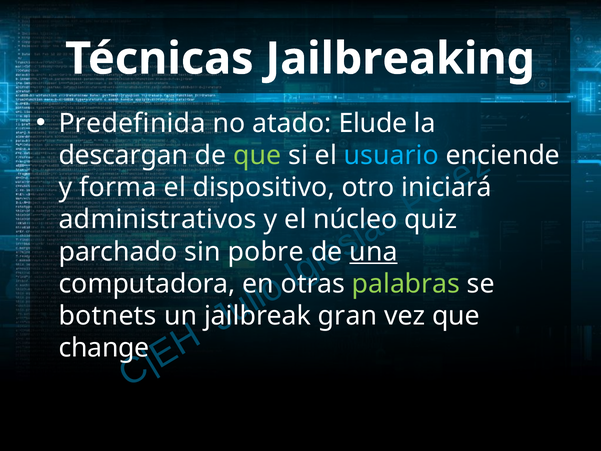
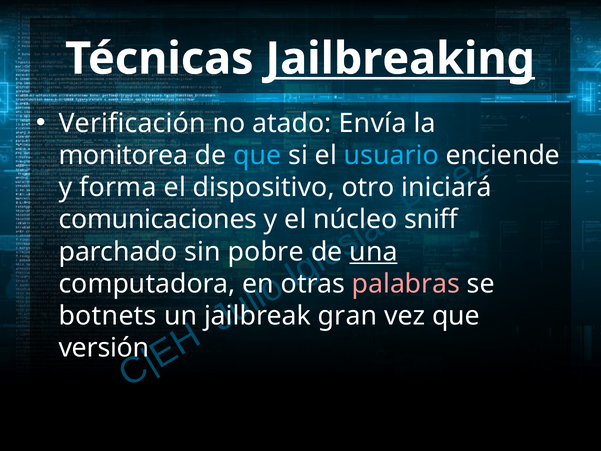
Jailbreaking underline: none -> present
Predefinida: Predefinida -> Verificación
Elude: Elude -> Envía
descargan: descargan -> monitorea
que at (257, 155) colour: light green -> light blue
administrativos: administrativos -> comunicaciones
quiz: quiz -> sniff
palabras colour: light green -> pink
change: change -> versión
